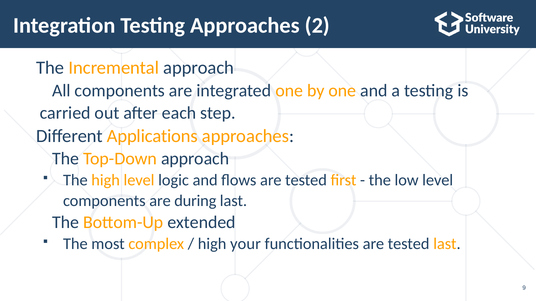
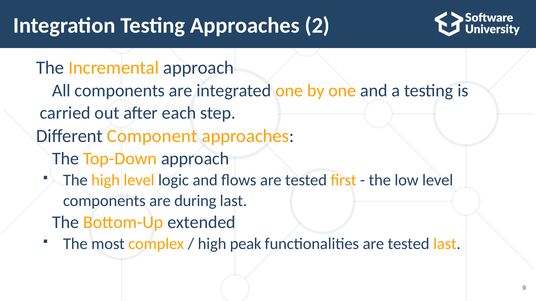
Applications: Applications -> Component
your: your -> peak
